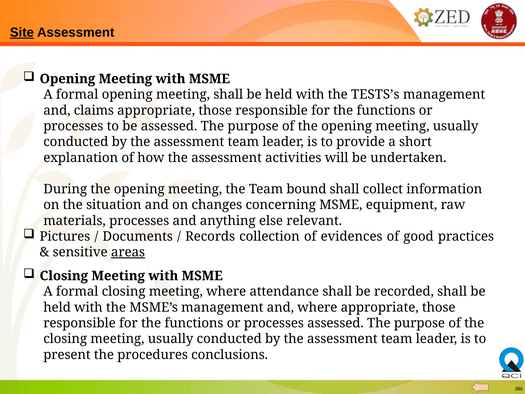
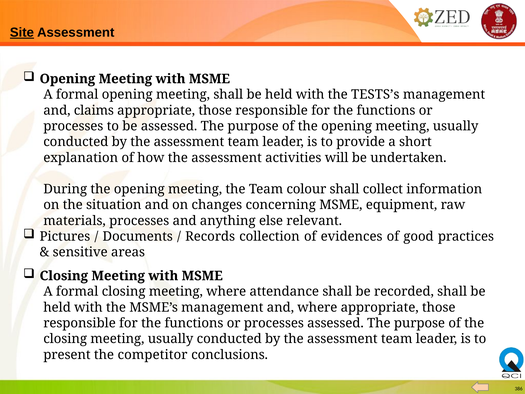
bound: bound -> colour
areas underline: present -> none
procedures: procedures -> competitor
